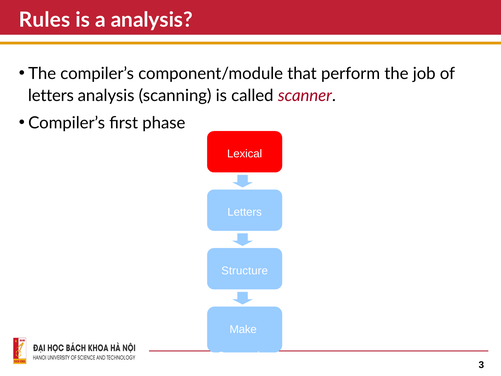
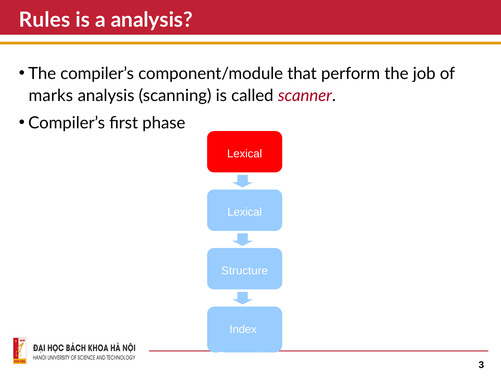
letters at (51, 96): letters -> marks
Letters at (245, 212): Letters -> Lexical
Make: Make -> Index
